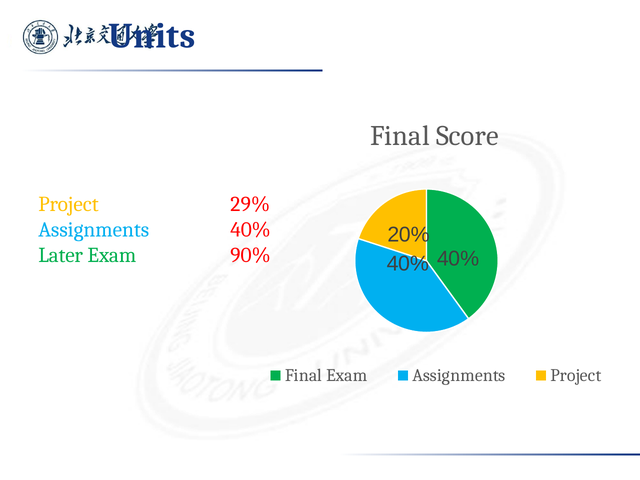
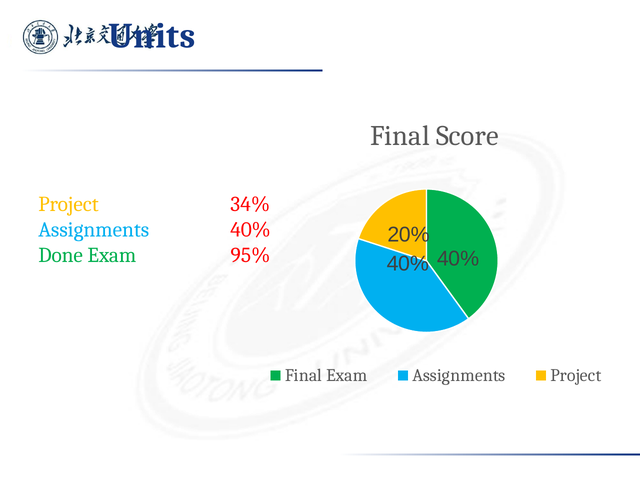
29%: 29% -> 34%
Later: Later -> Done
90%: 90% -> 95%
